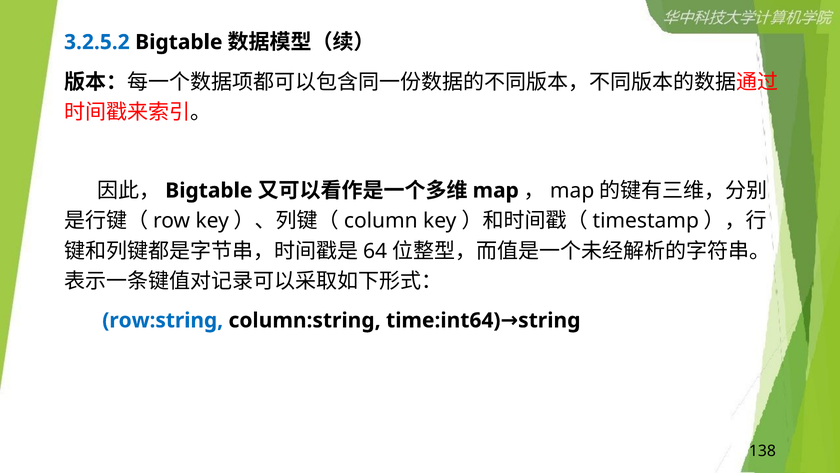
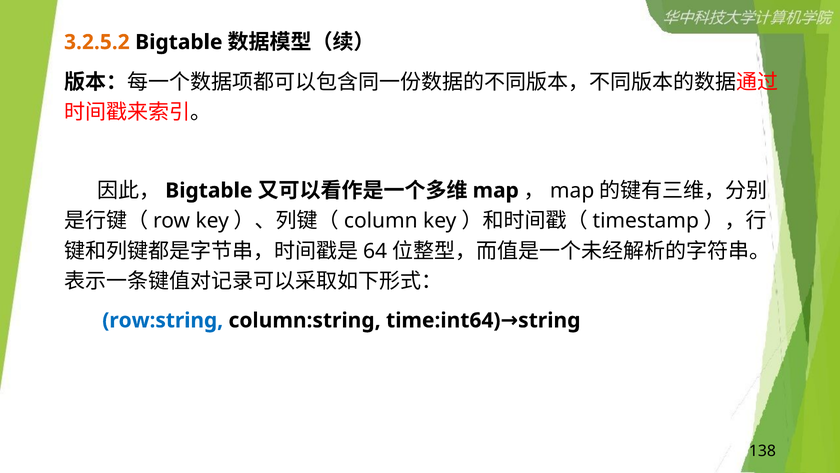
3.2.5.2 colour: blue -> orange
